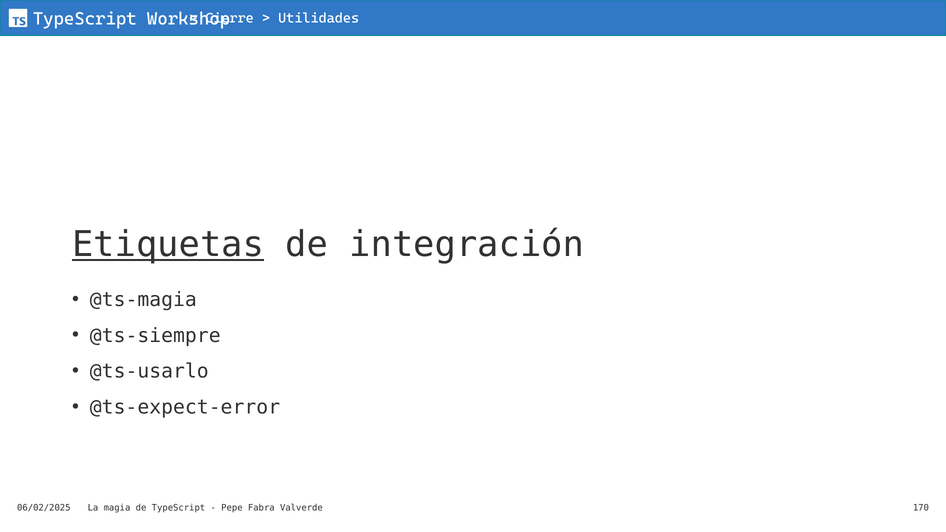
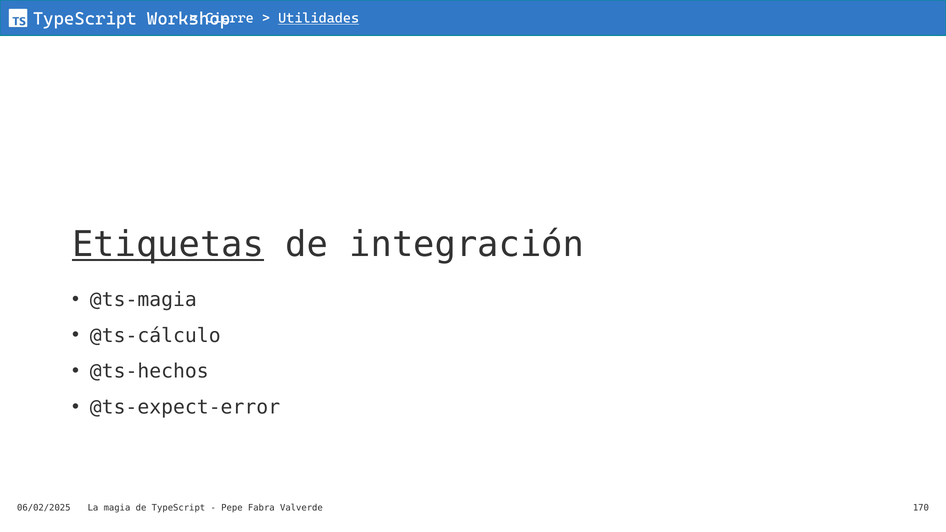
Utilidades underline: none -> present
@ts-siempre: @ts-siempre -> @ts-cálculo
@ts-usarlo: @ts-usarlo -> @ts-hechos
